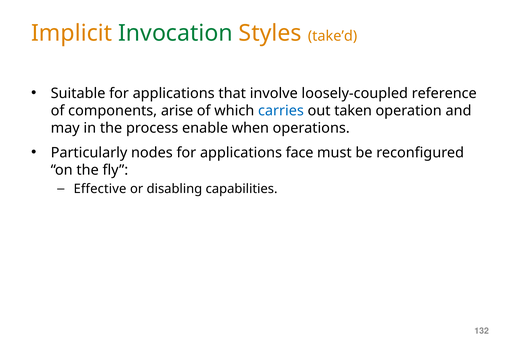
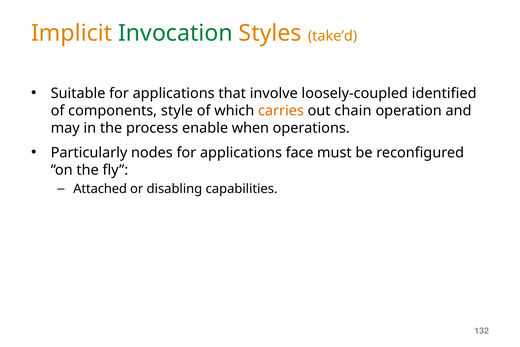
reference: reference -> identified
arise: arise -> style
carries colour: blue -> orange
taken: taken -> chain
Effective: Effective -> Attached
